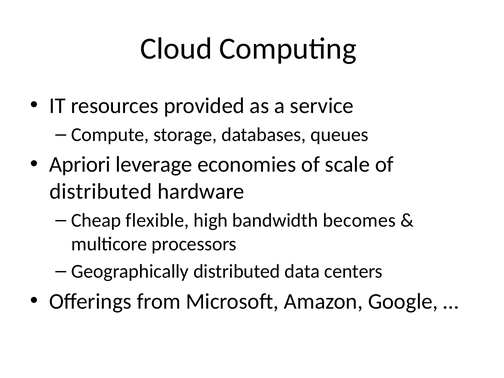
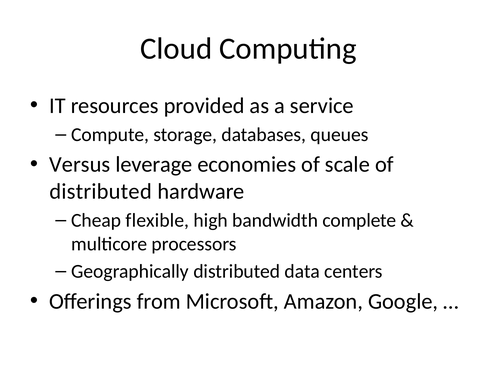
Apriori: Apriori -> Versus
becomes: becomes -> complete
